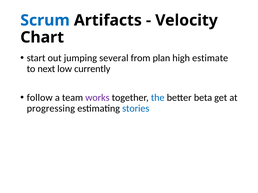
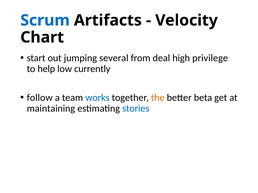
plan: plan -> deal
estimate: estimate -> privilege
next: next -> help
works colour: purple -> blue
the colour: blue -> orange
progressing: progressing -> maintaining
